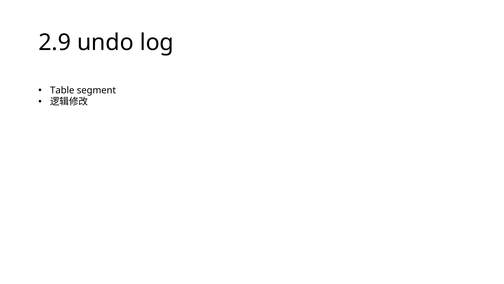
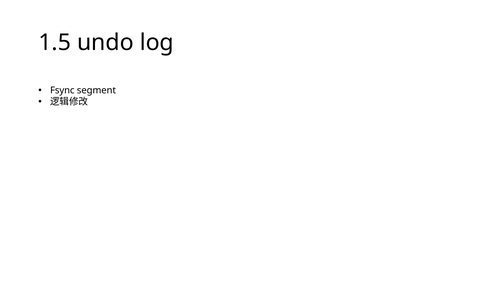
2.9: 2.9 -> 1.5
Table: Table -> Fsync
